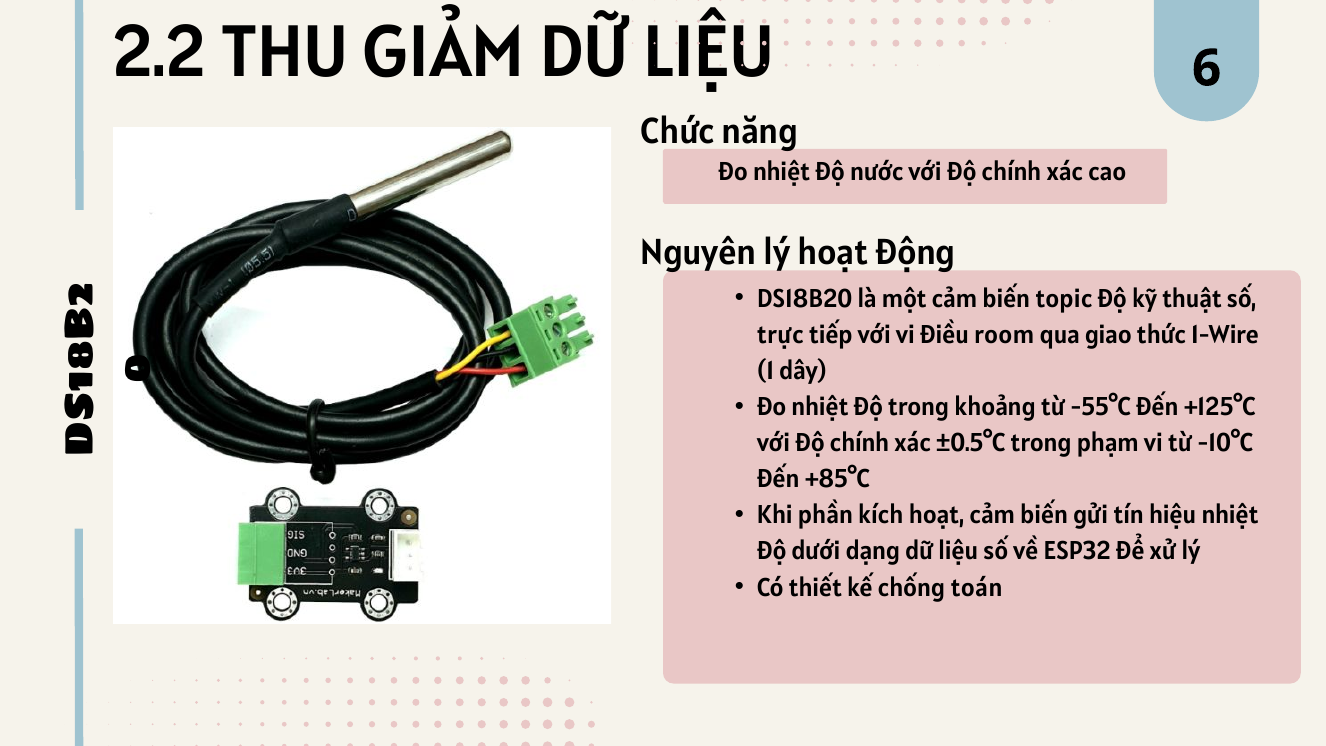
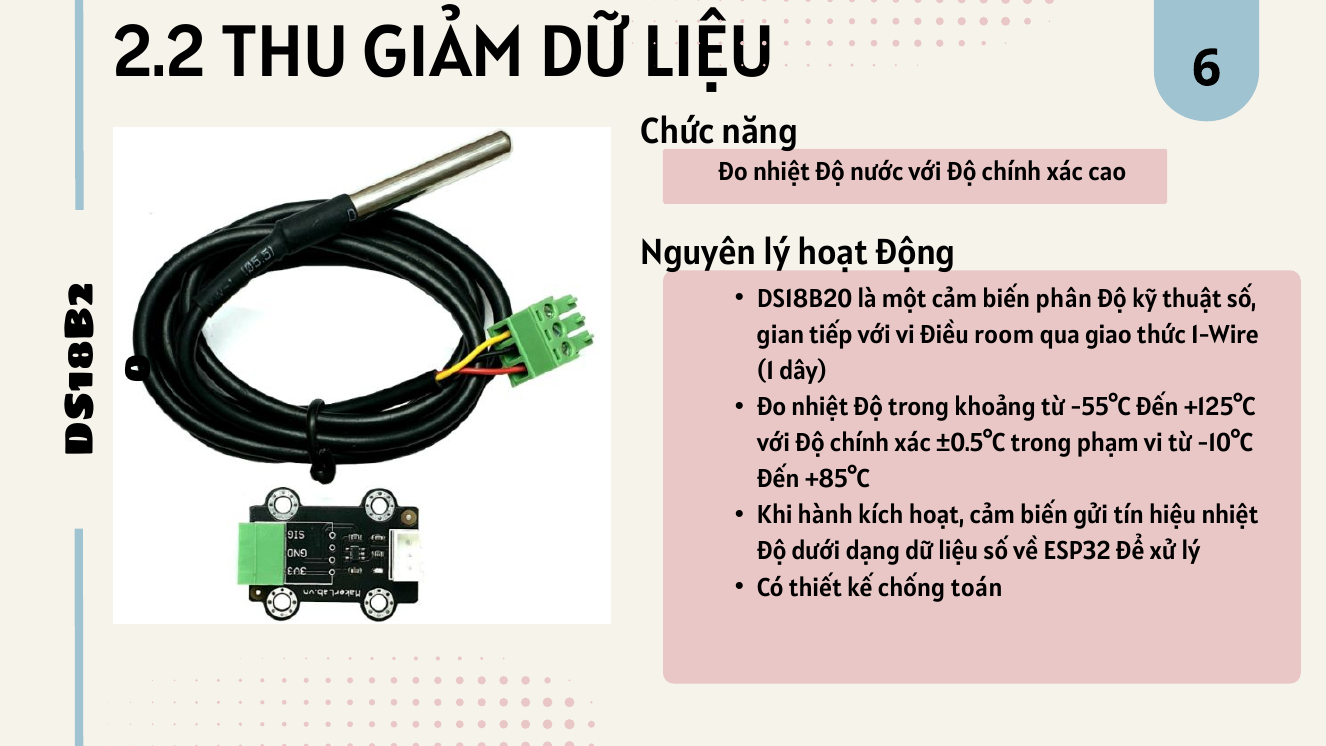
topic: topic -> phân
trực: trực -> gian
phần: phần -> hành
